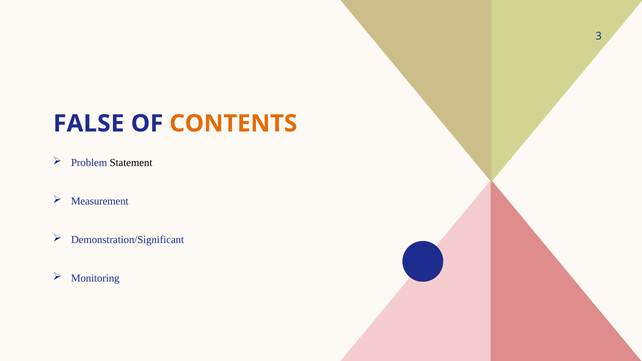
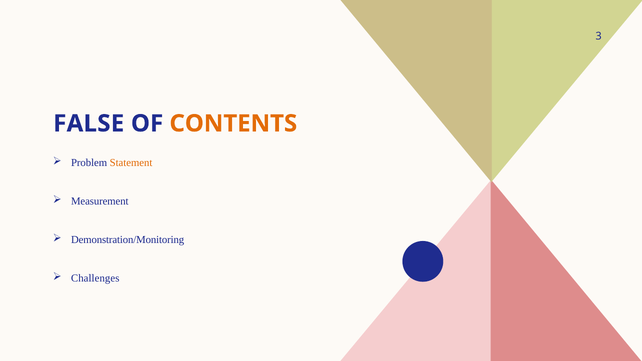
Statement colour: black -> orange
Demonstration/Significant: Demonstration/Significant -> Demonstration/Monitoring
Monitoring: Monitoring -> Challenges
